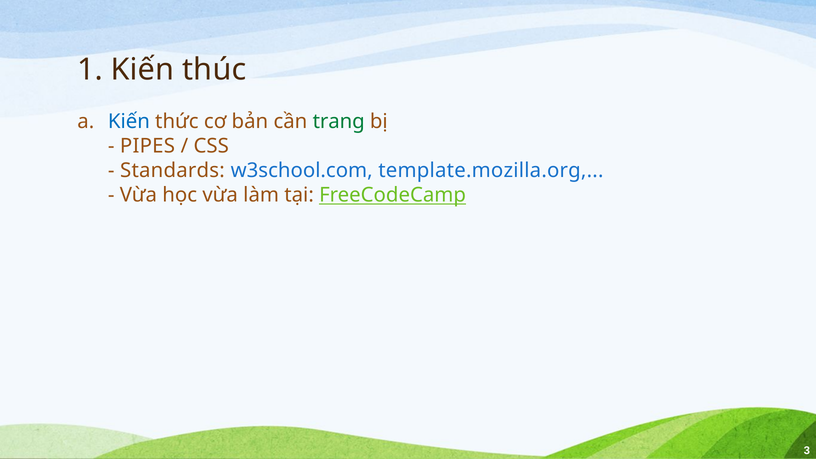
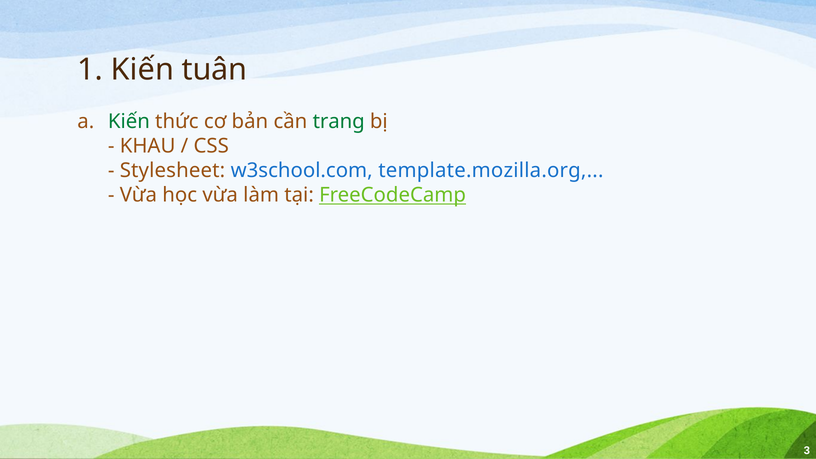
thúc: thúc -> tuân
Kiến at (129, 121) colour: blue -> green
PIPES: PIPES -> KHAU
Standards: Standards -> Stylesheet
